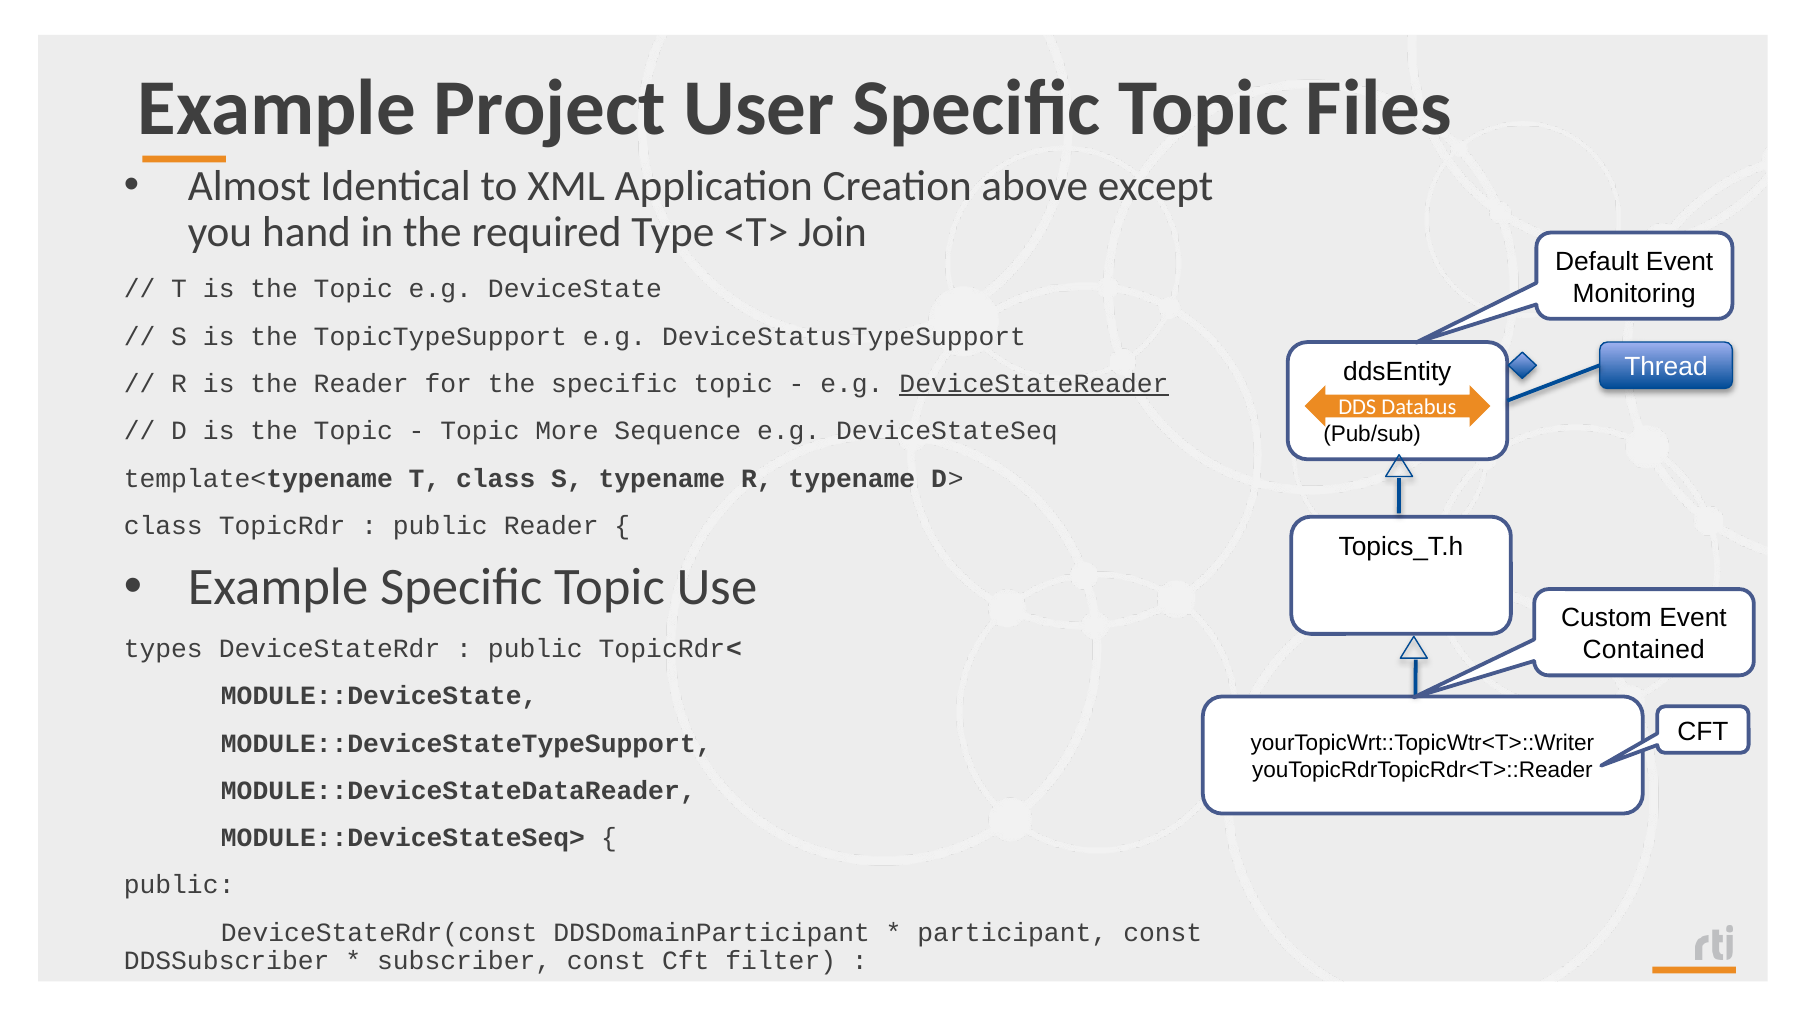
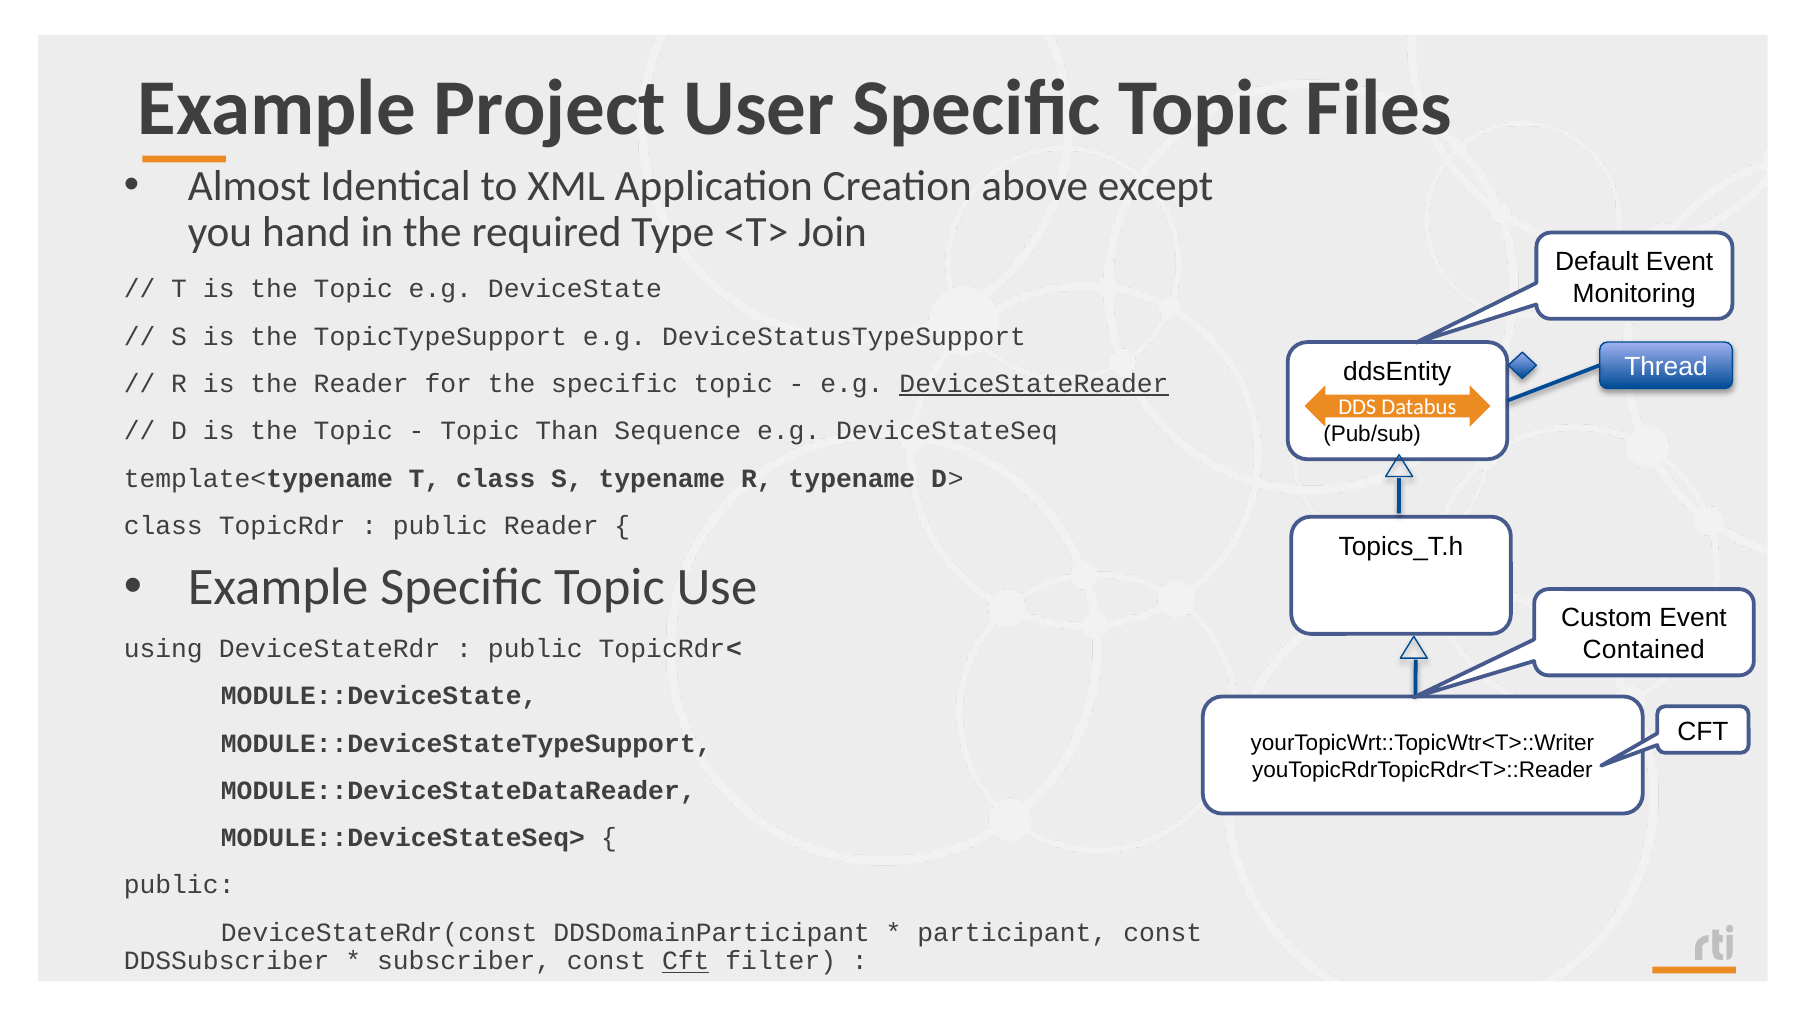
More: More -> Than
types: types -> using
Cft at (686, 961) underline: none -> present
